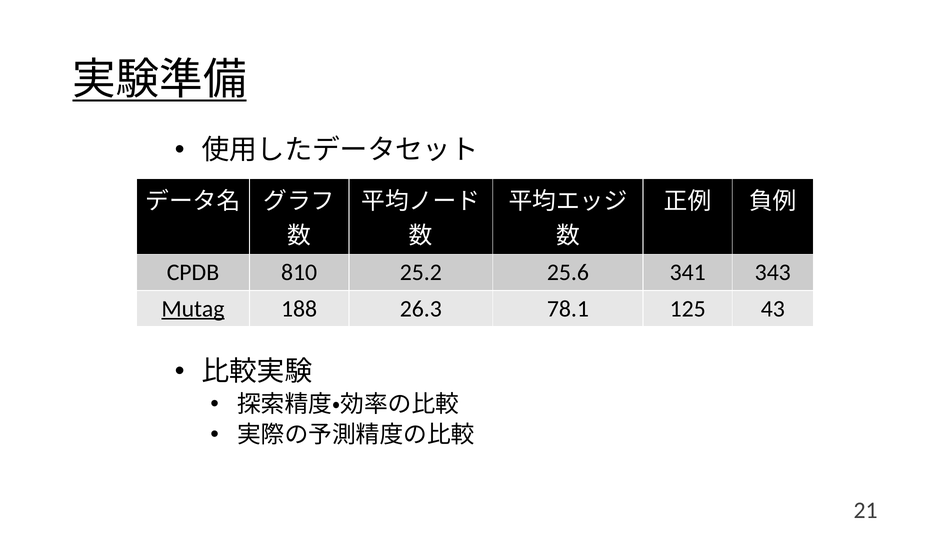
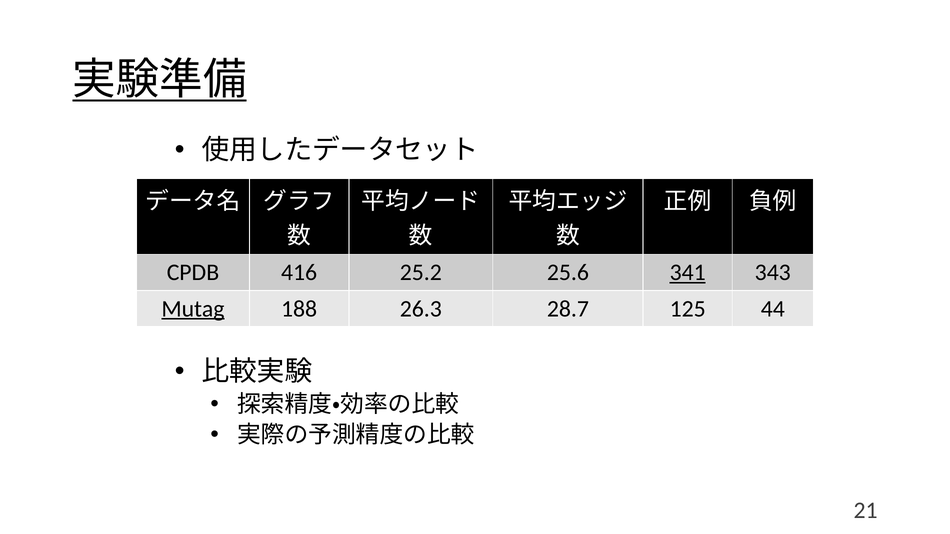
810: 810 -> 416
341 underline: none -> present
78.1: 78.1 -> 28.7
43: 43 -> 44
